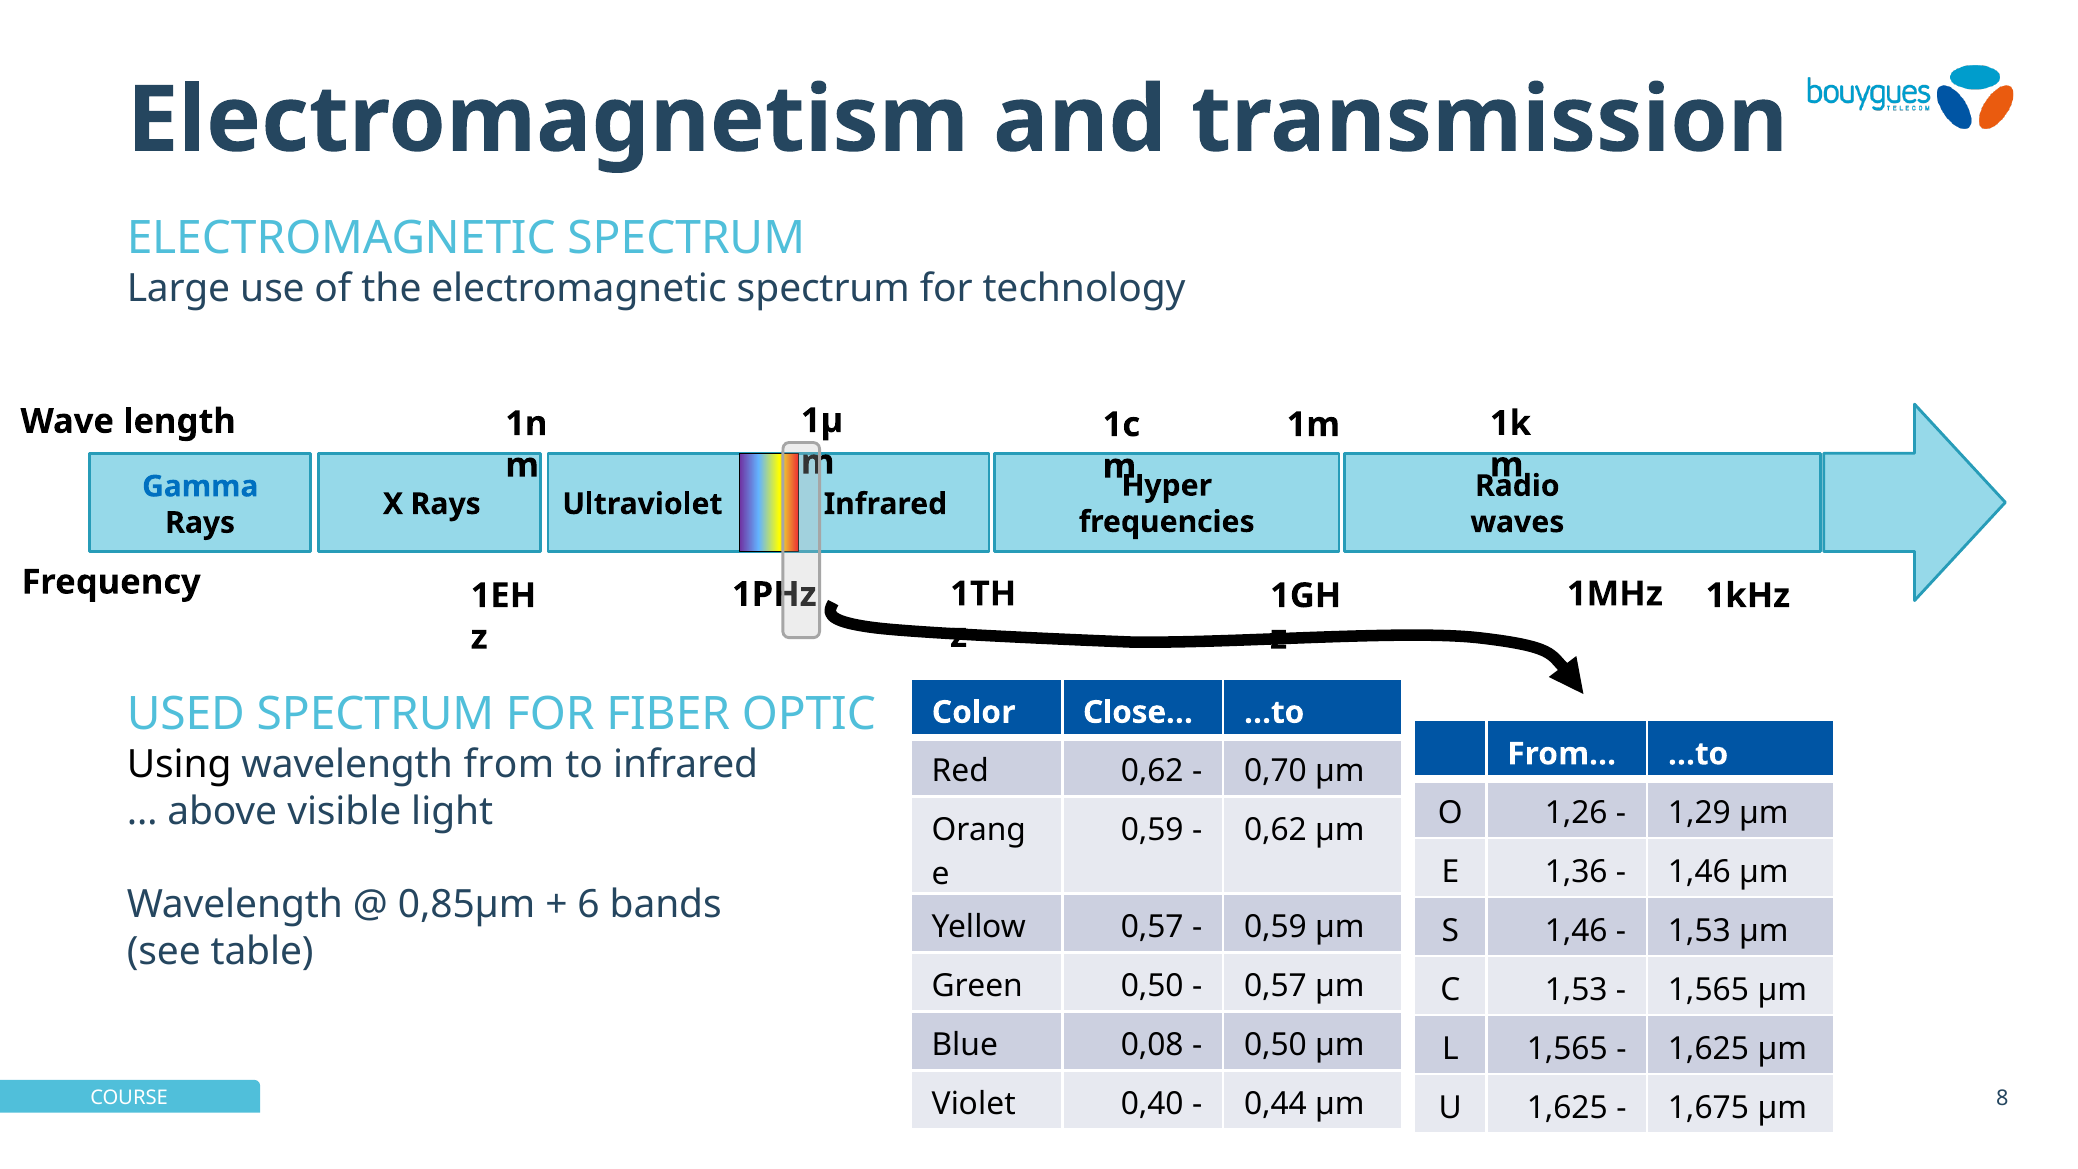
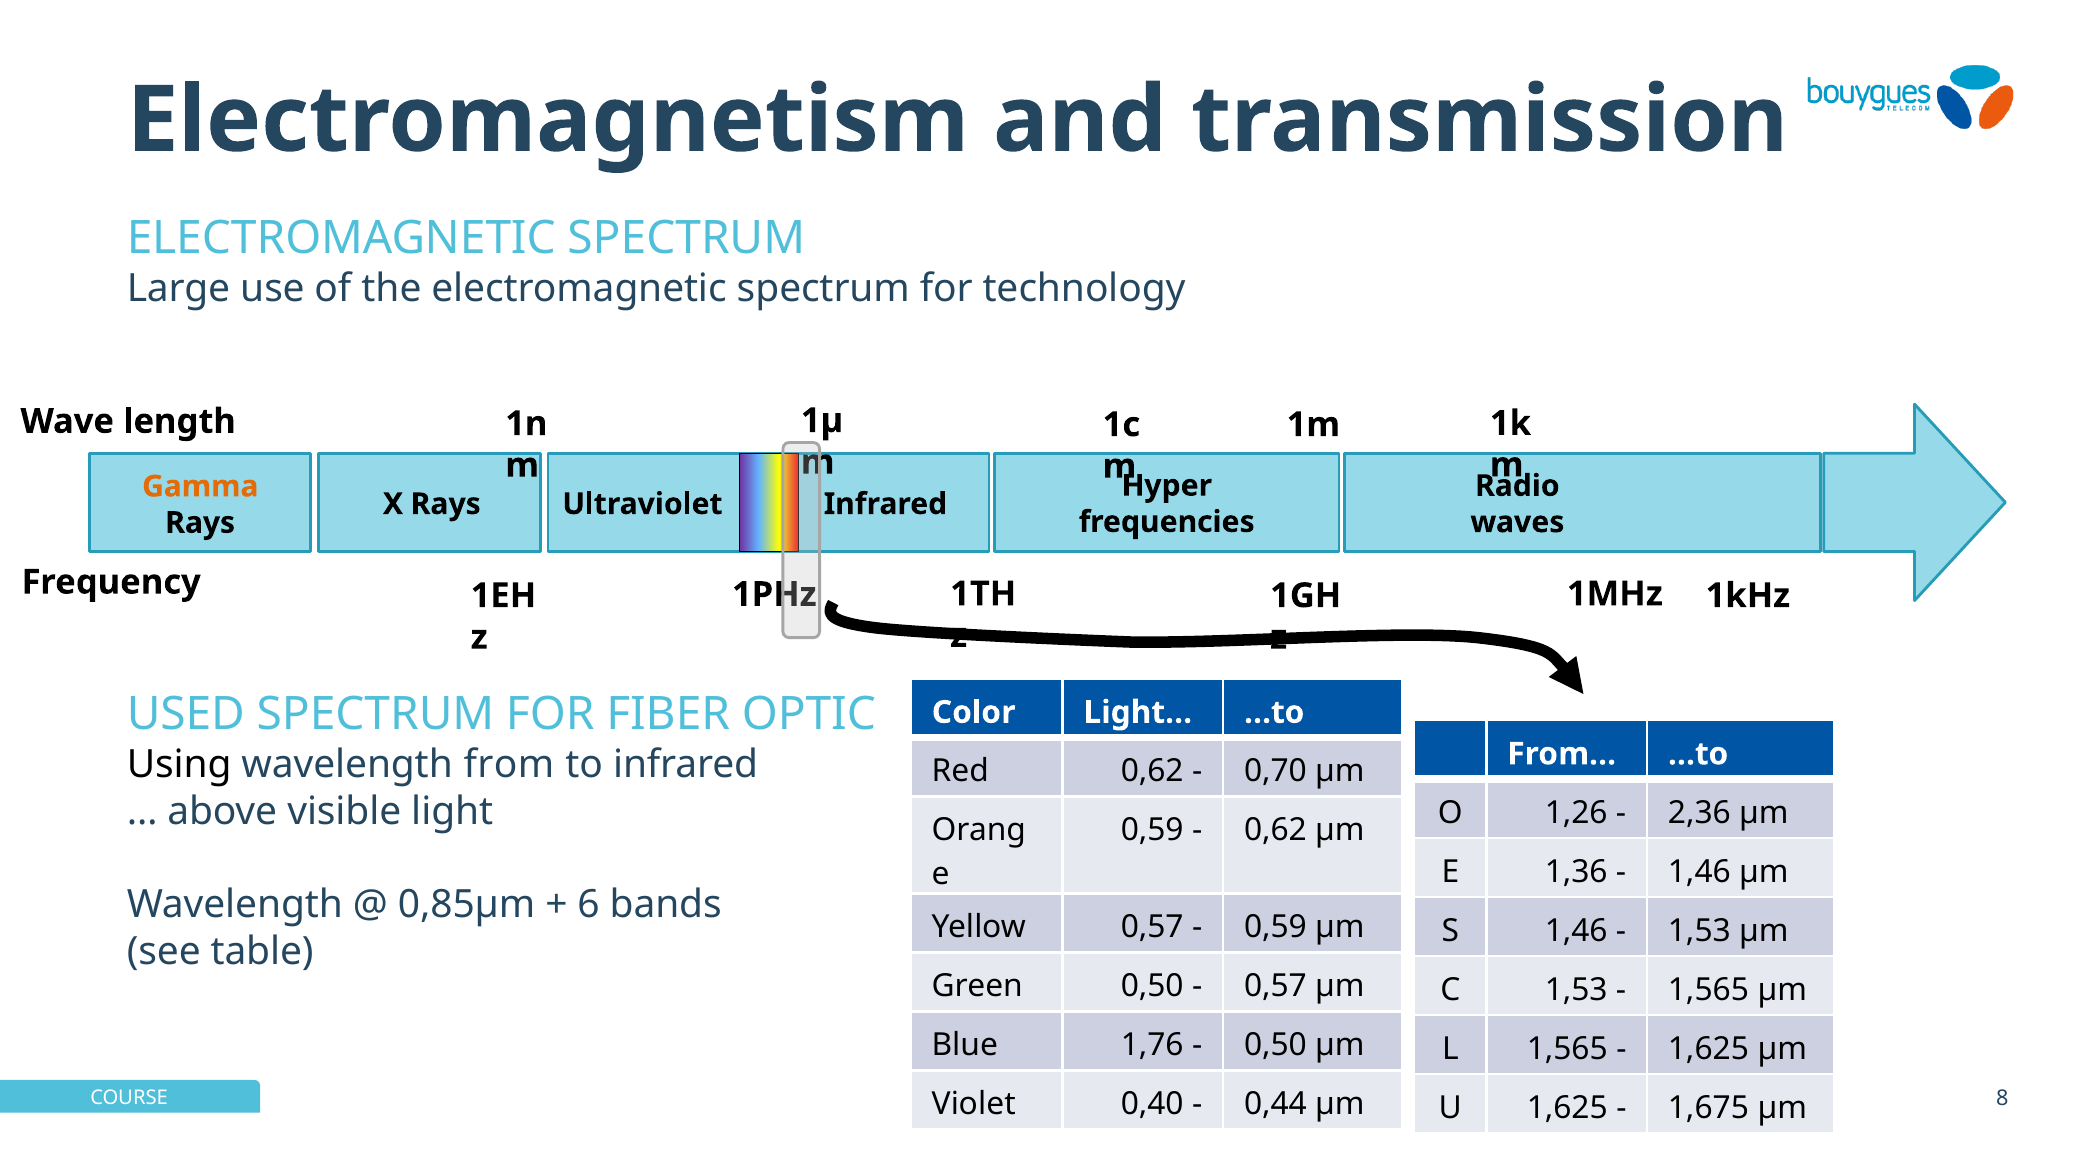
Gamma colour: blue -> orange
Close…: Close… -> Light…
1,29: 1,29 -> 2,36
0,08: 0,08 -> 1,76
